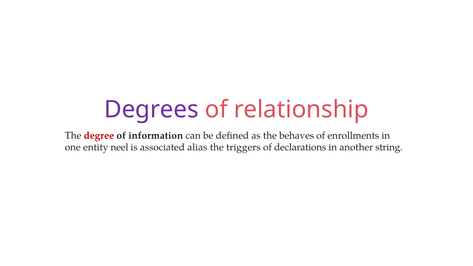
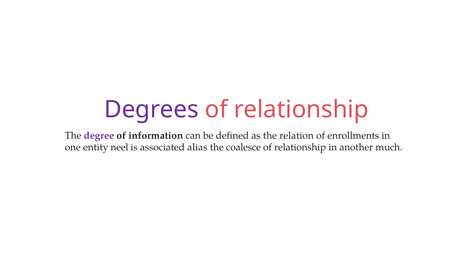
degree colour: red -> purple
behaves: behaves -> relation
triggers: triggers -> coalesce
declarations at (300, 147): declarations -> relationship
string: string -> much
